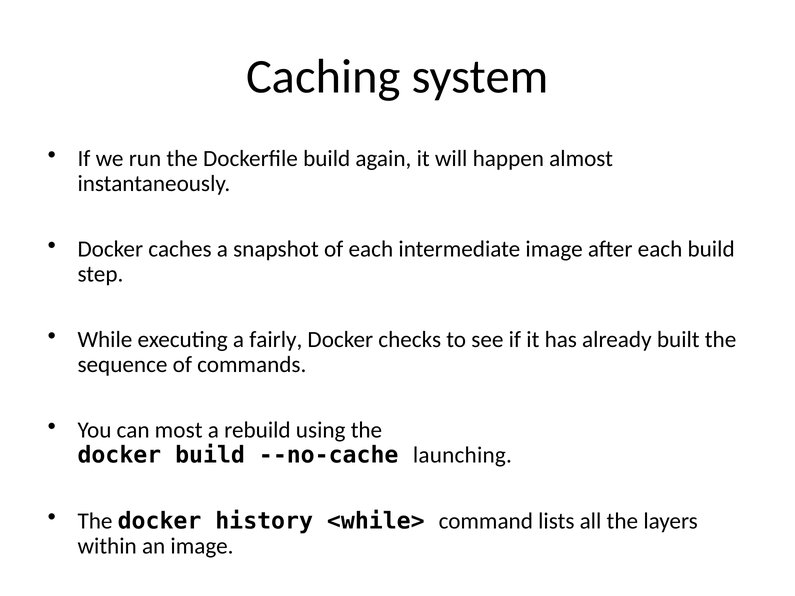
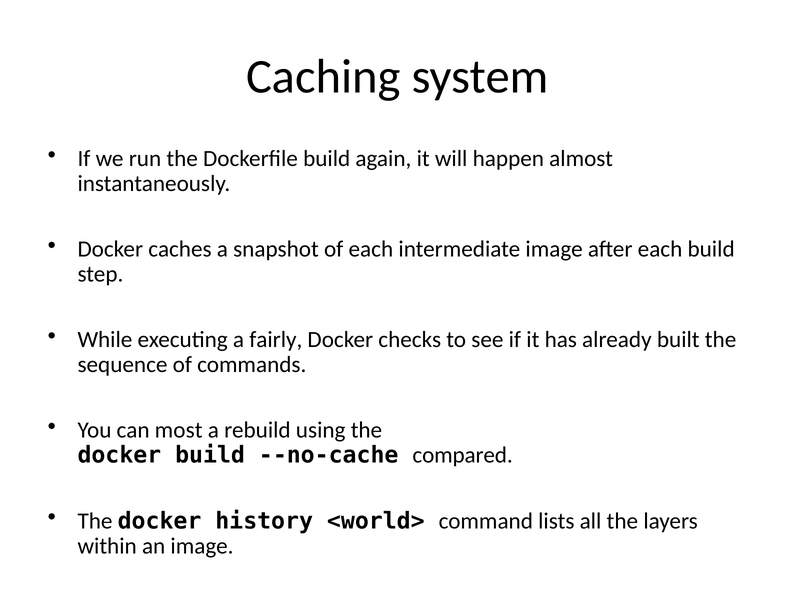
launching: launching -> compared
<while>: <while> -> <world>
